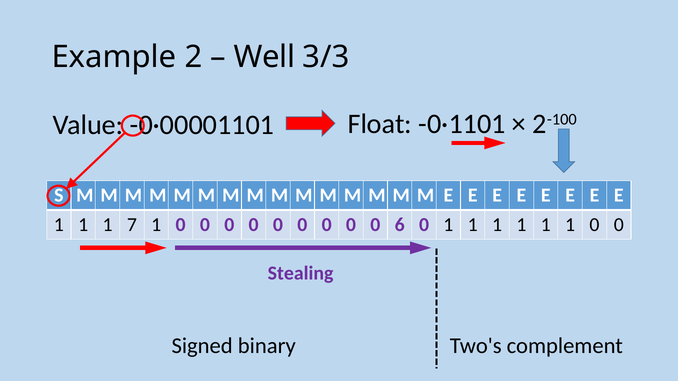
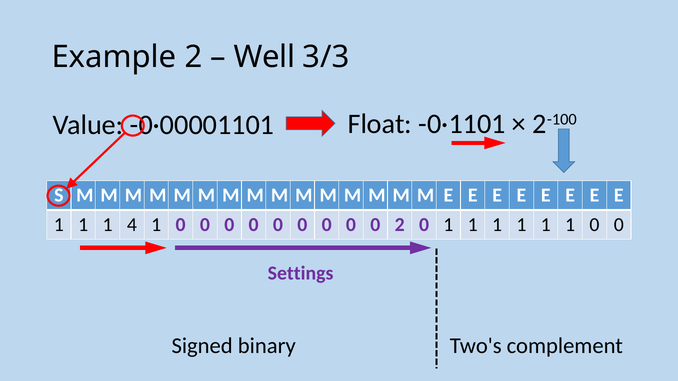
7: 7 -> 4
0 6: 6 -> 2
Stealing: Stealing -> Settings
